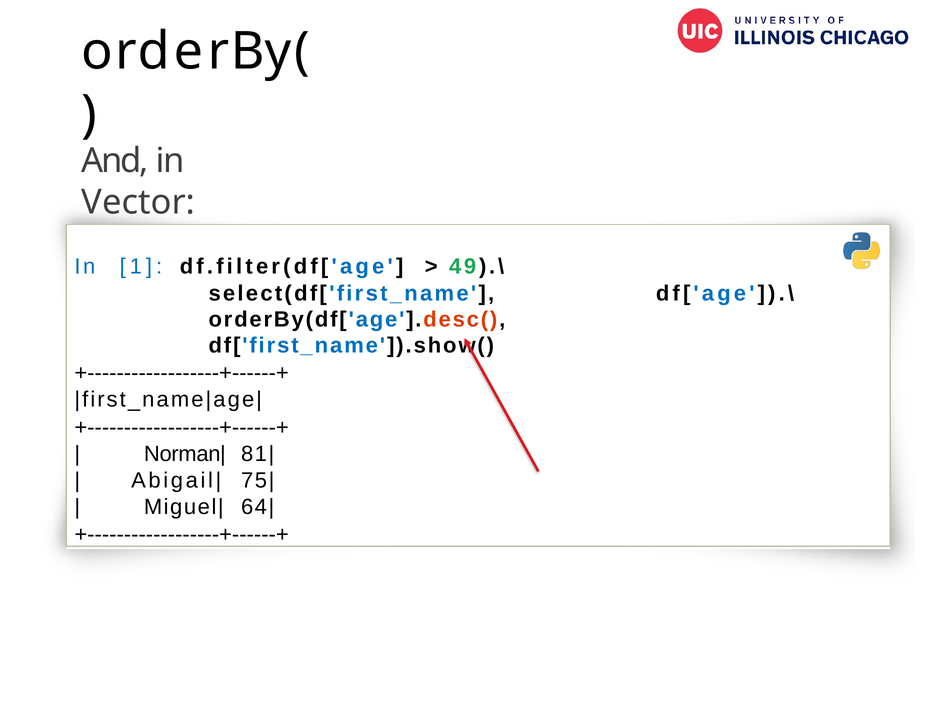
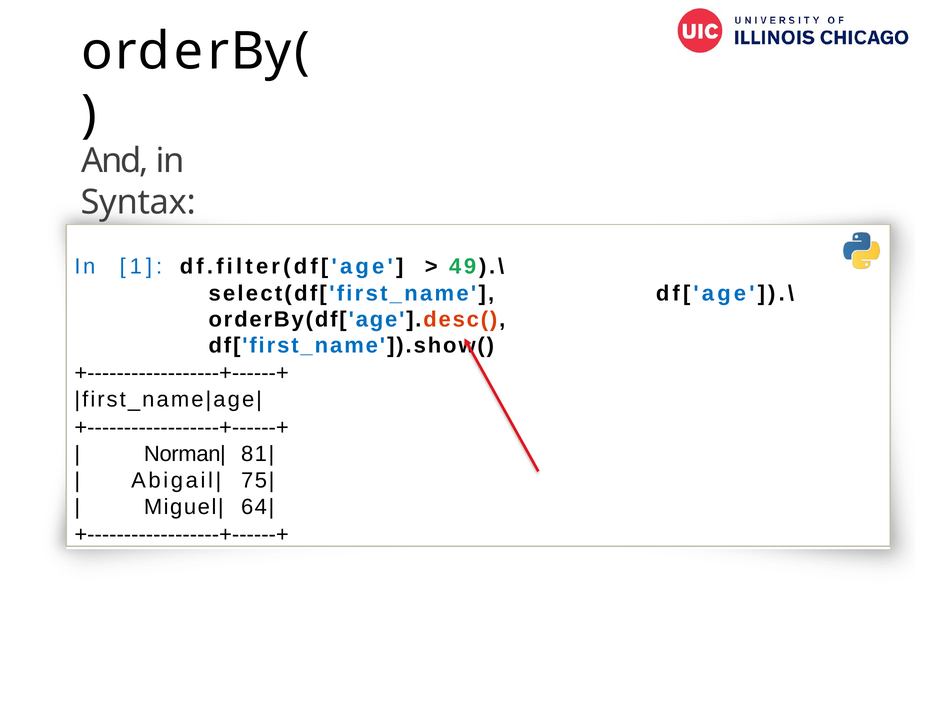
Vector: Vector -> Syntax
